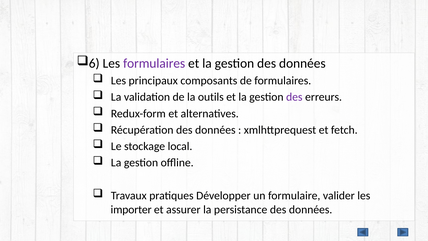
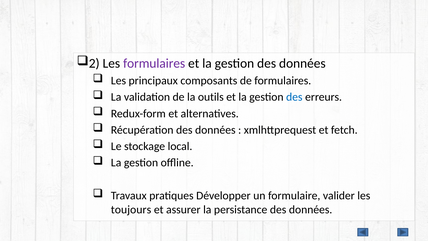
6: 6 -> 2
des at (294, 97) colour: purple -> blue
importer: importer -> toujours
